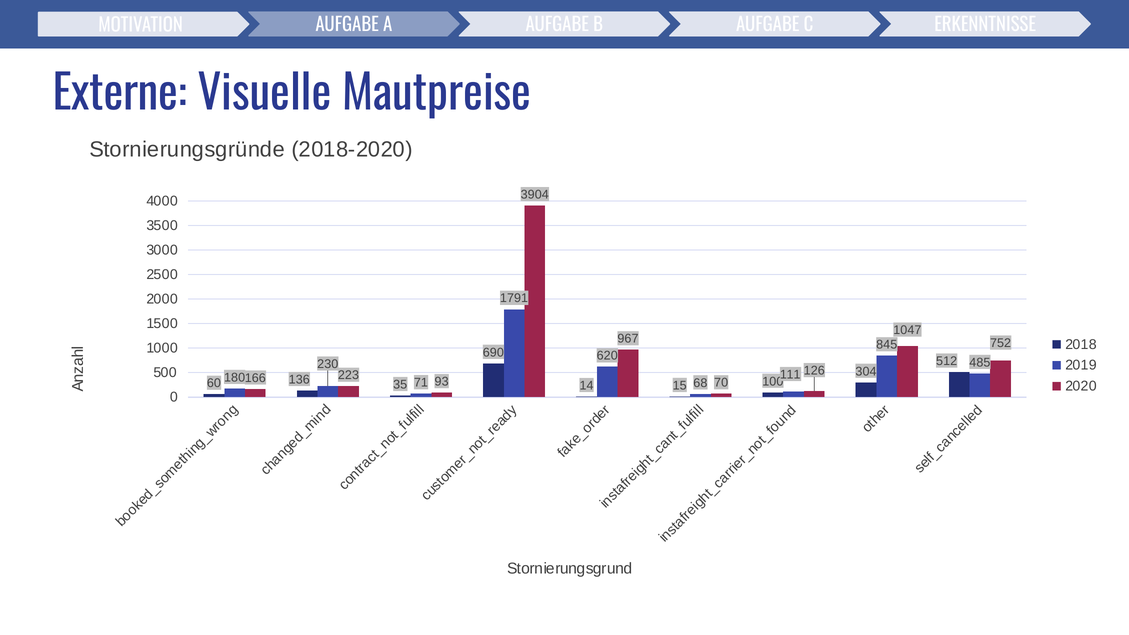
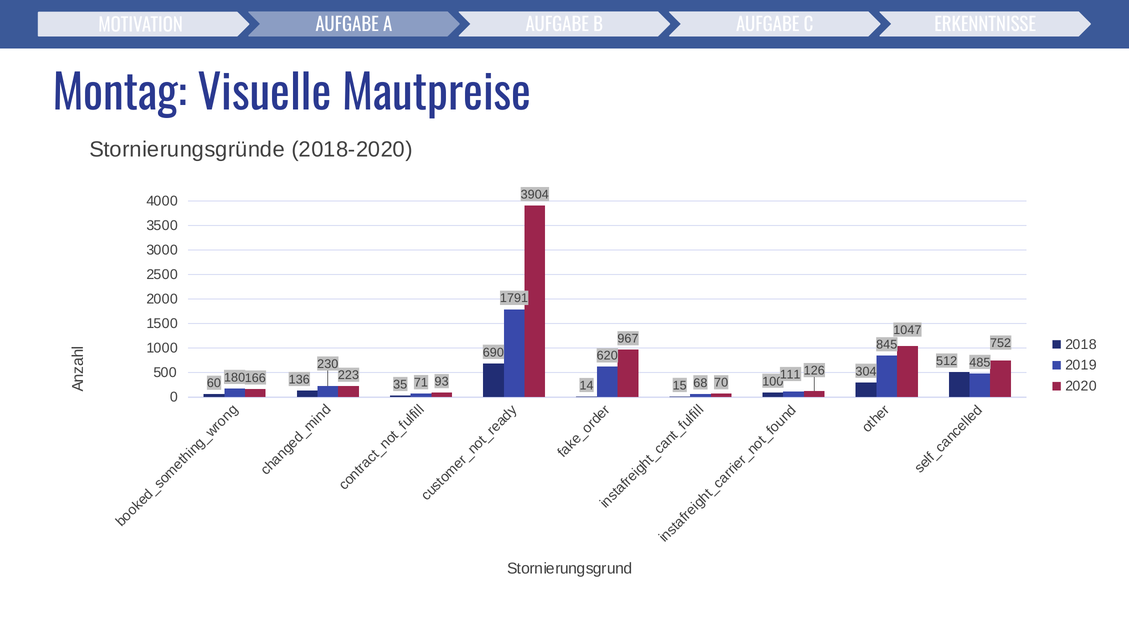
Externe: Externe -> Montag
